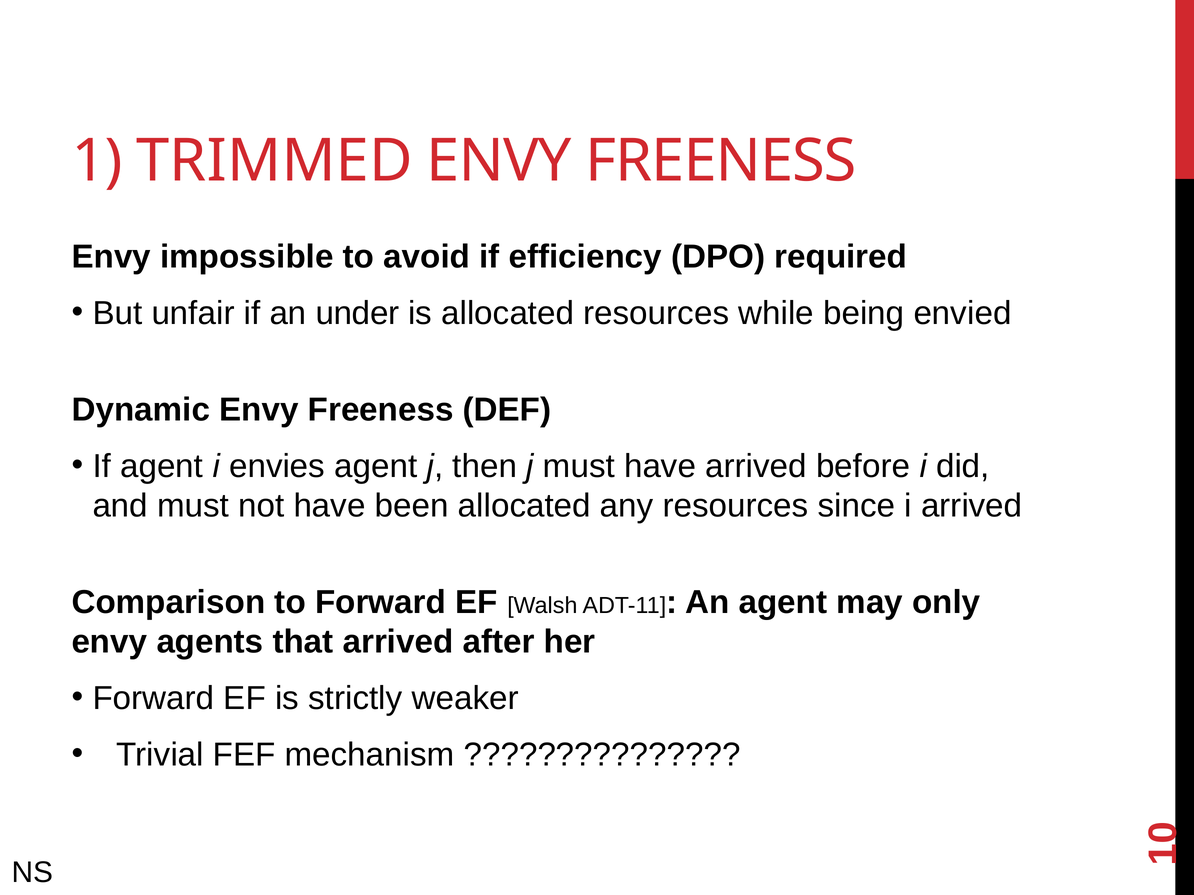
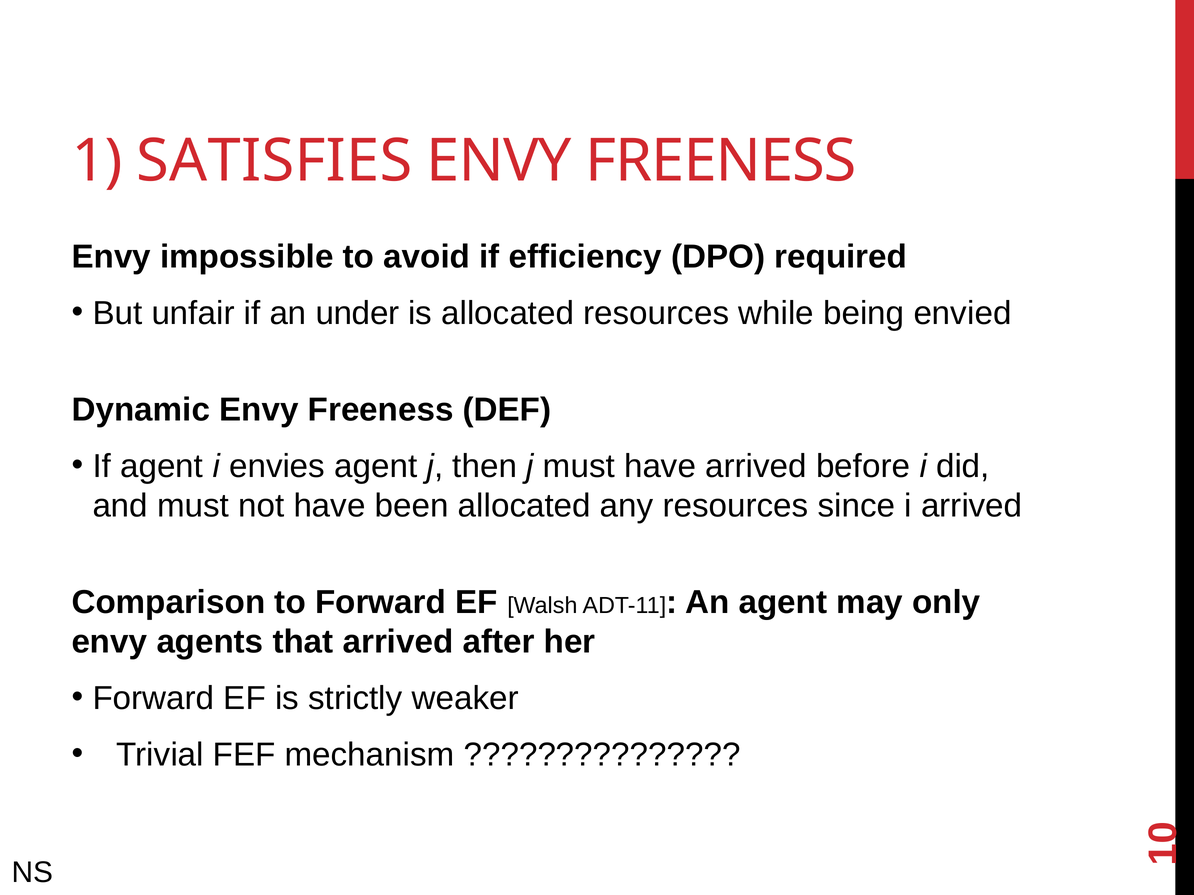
TRIMMED: TRIMMED -> SATISFIES
